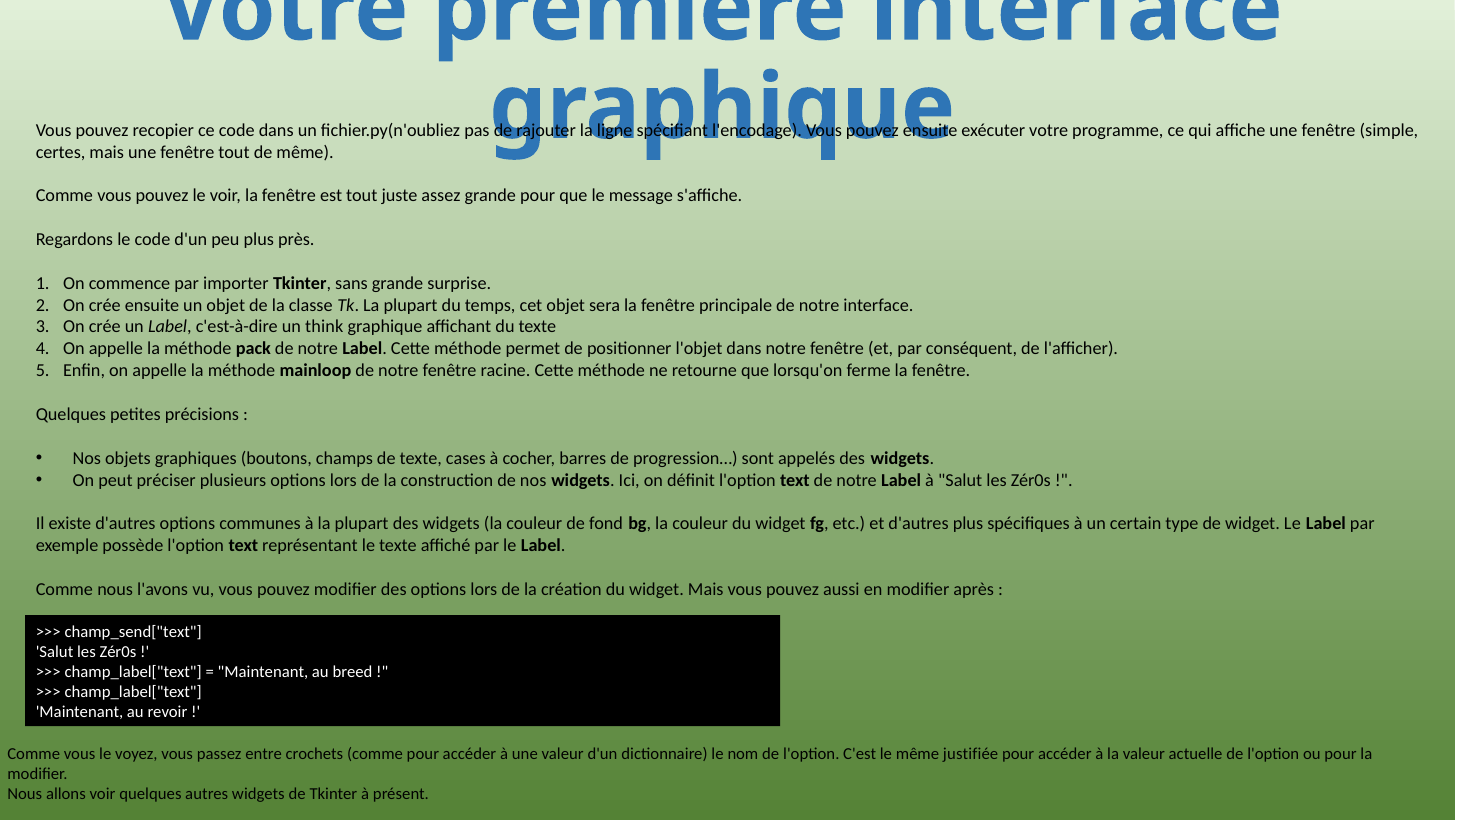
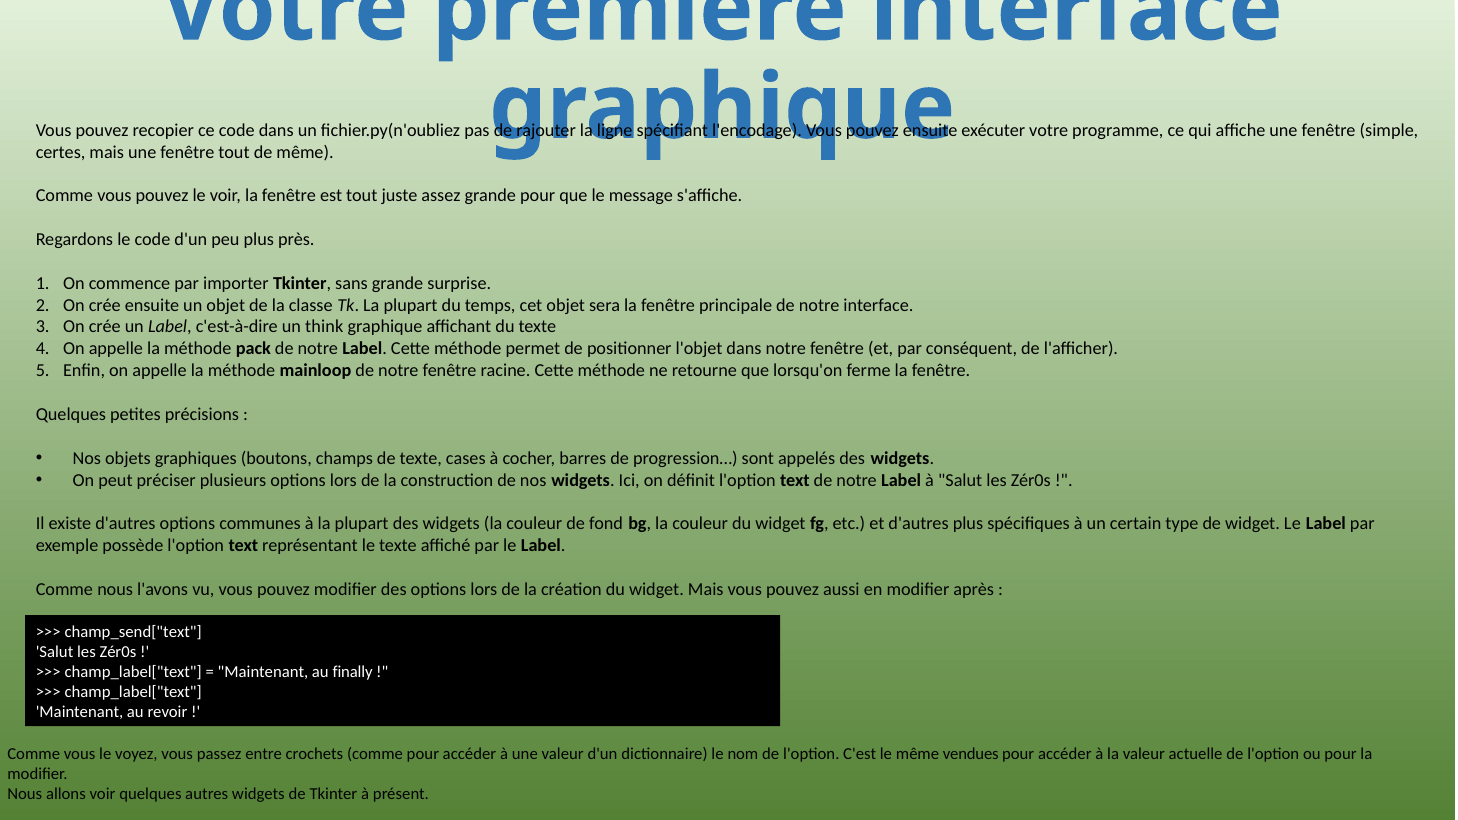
breed: breed -> finally
justifiée: justifiée -> vendues
